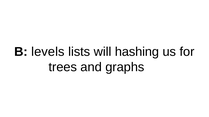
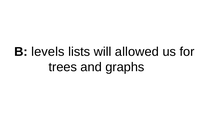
hashing: hashing -> allowed
